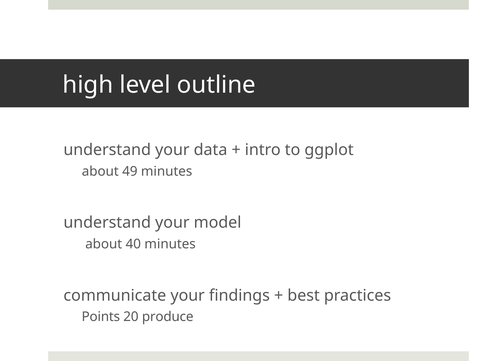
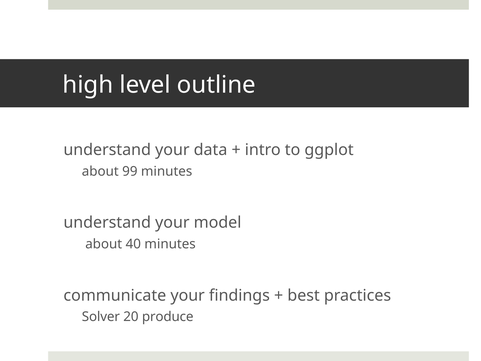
49: 49 -> 99
Points: Points -> Solver
